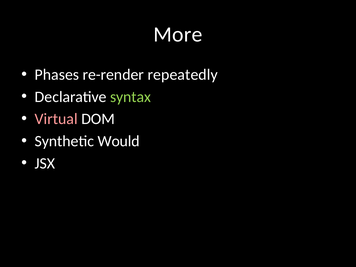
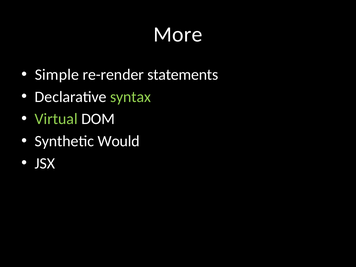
Phases: Phases -> Simple
repeatedly: repeatedly -> statements
Virtual colour: pink -> light green
